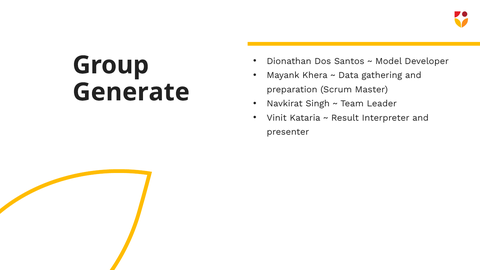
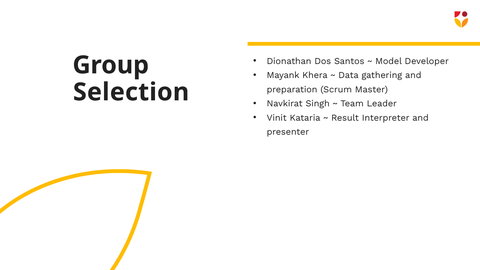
Generate: Generate -> Selection
